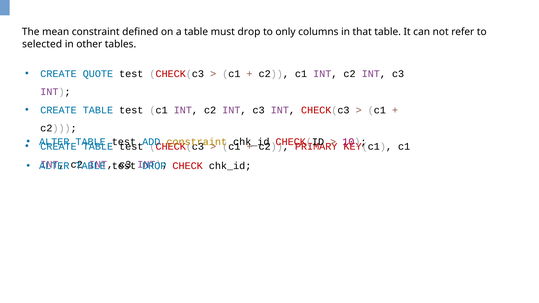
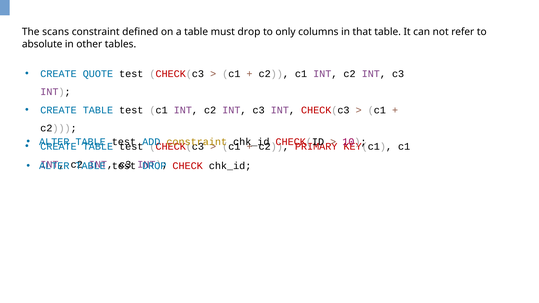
mean: mean -> scans
selected: selected -> absolute
